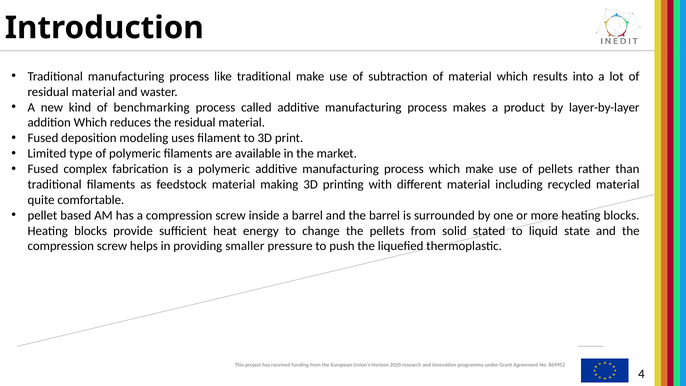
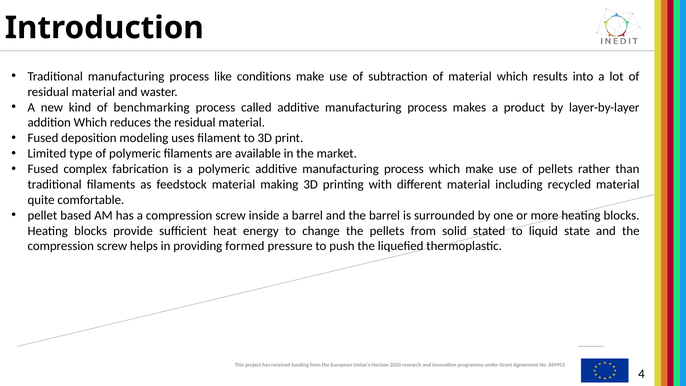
like traditional: traditional -> conditions
smaller: smaller -> formed
